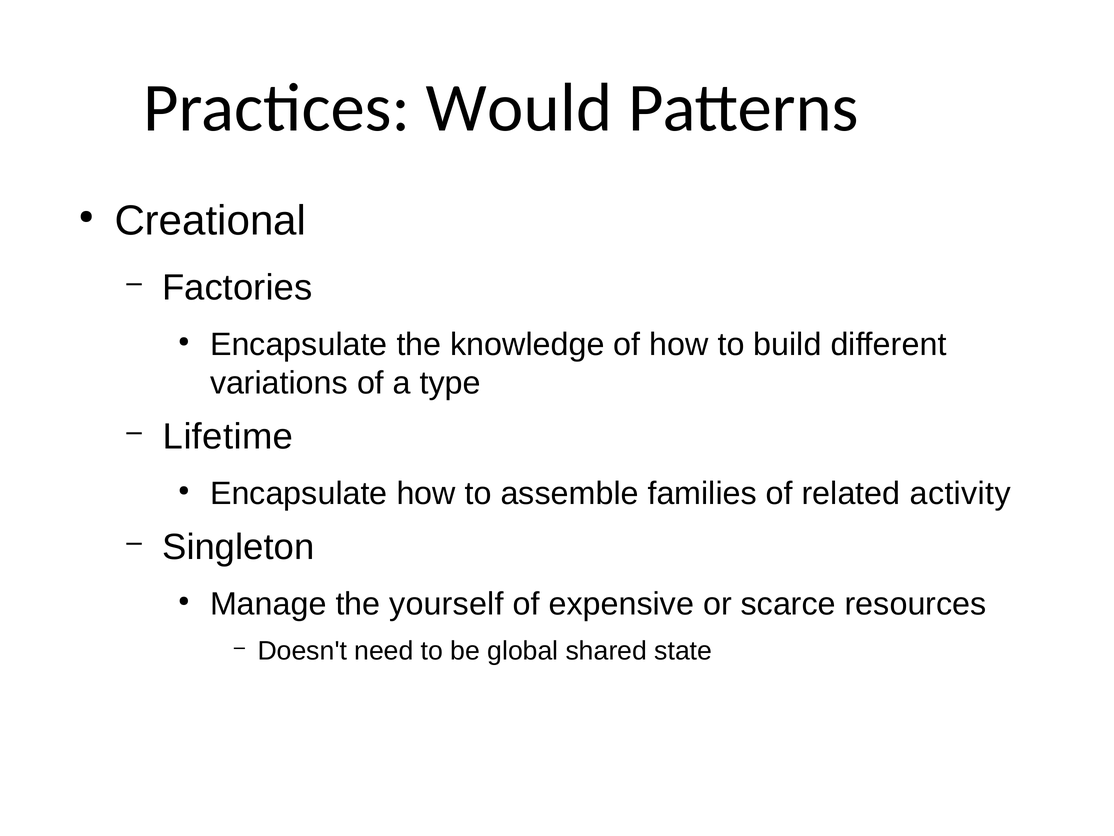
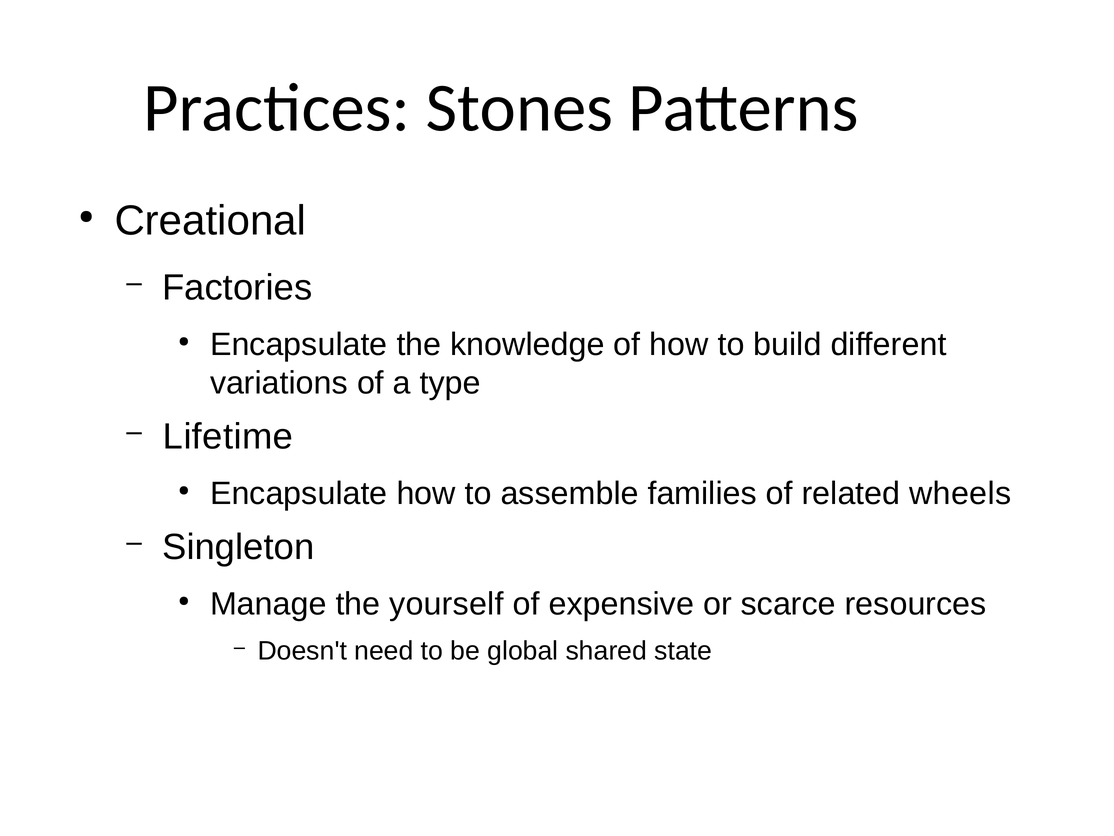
Would: Would -> Stones
activity: activity -> wheels
